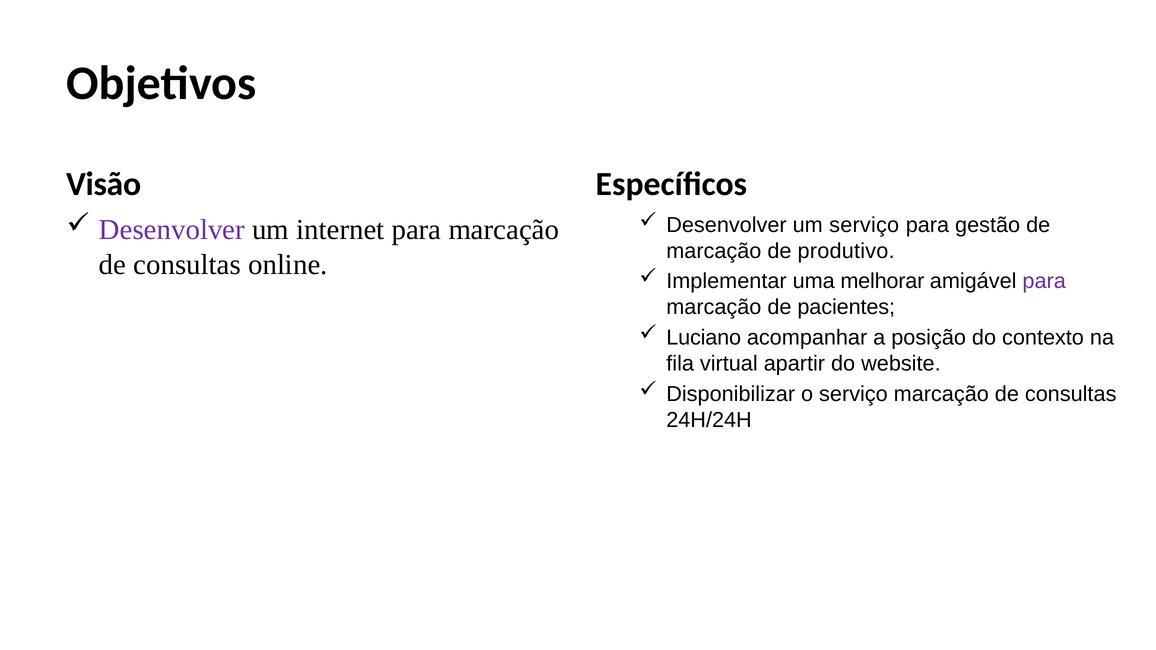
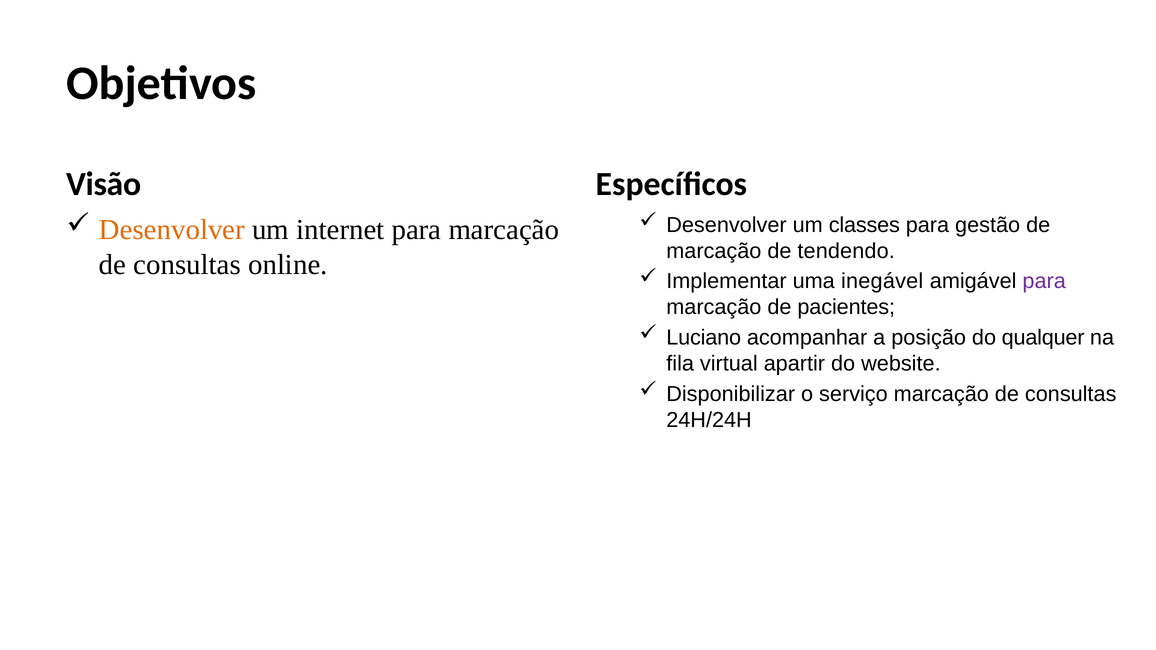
um serviço: serviço -> classes
Desenvolver at (172, 230) colour: purple -> orange
produtivo: produtivo -> tendendo
melhorar: melhorar -> inegável
contexto: contexto -> qualquer
